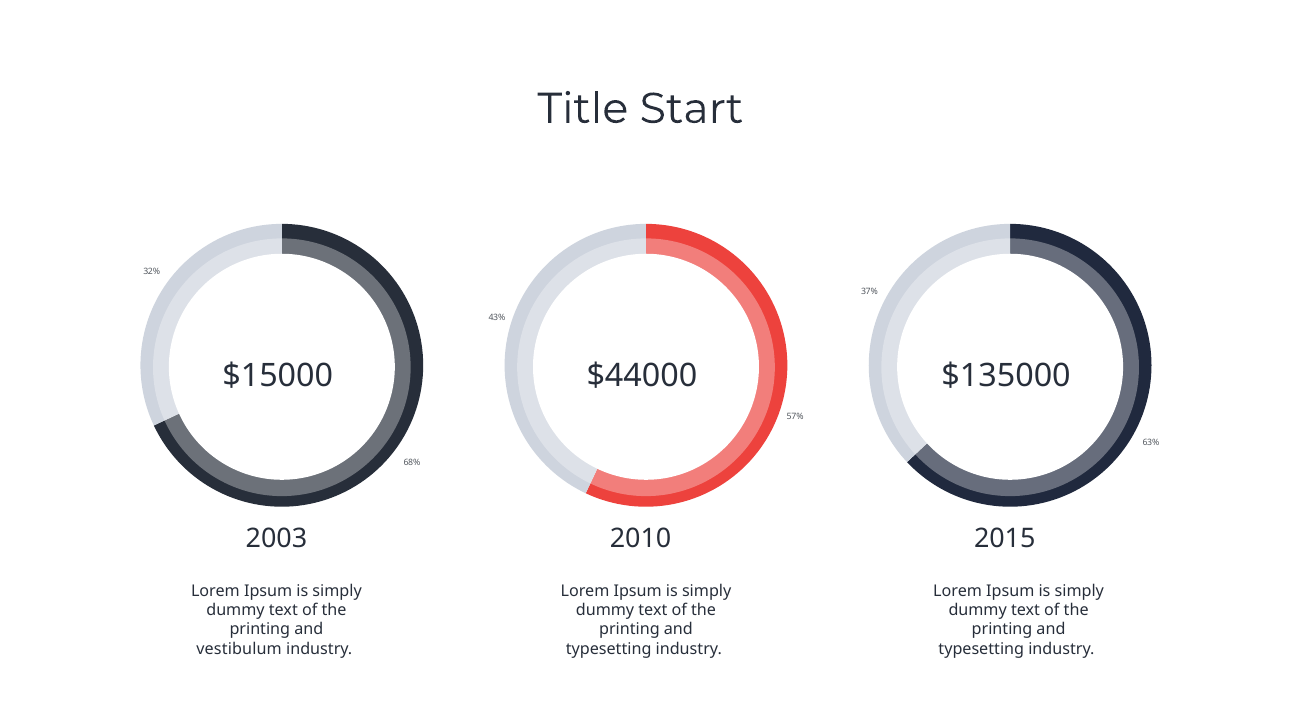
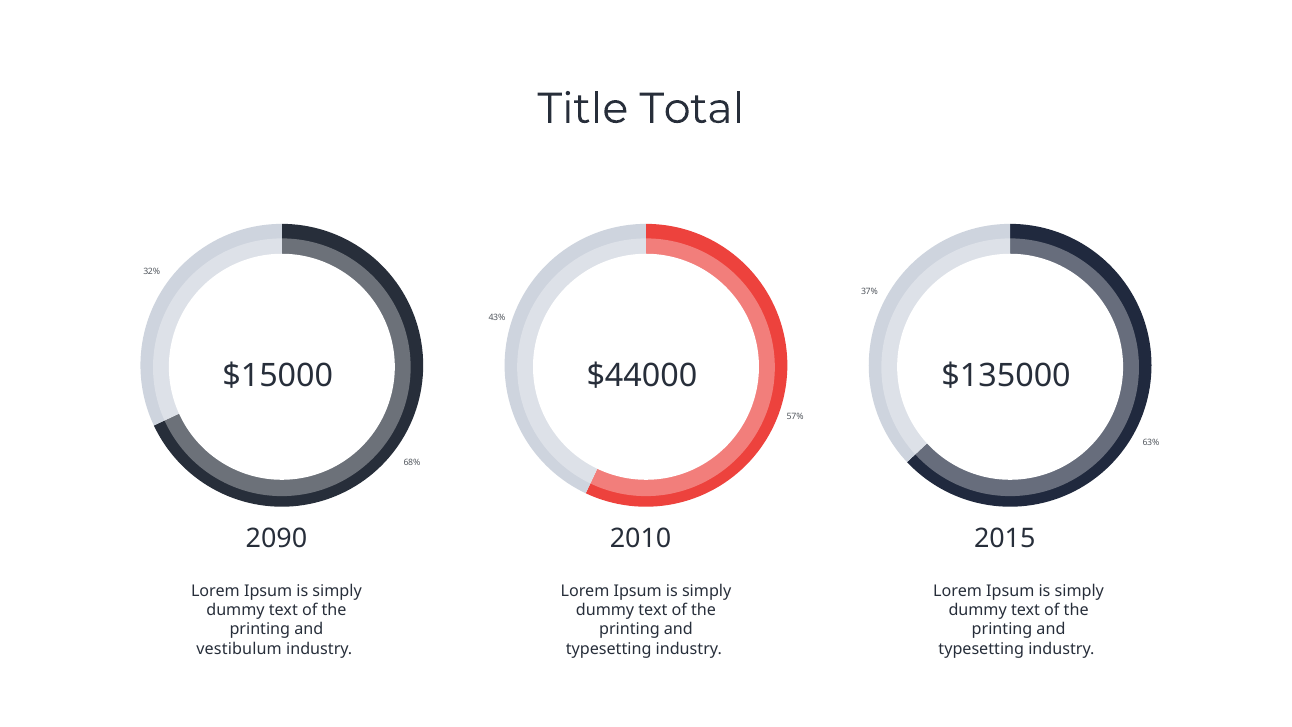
Start: Start -> Total
2003: 2003 -> 2090
